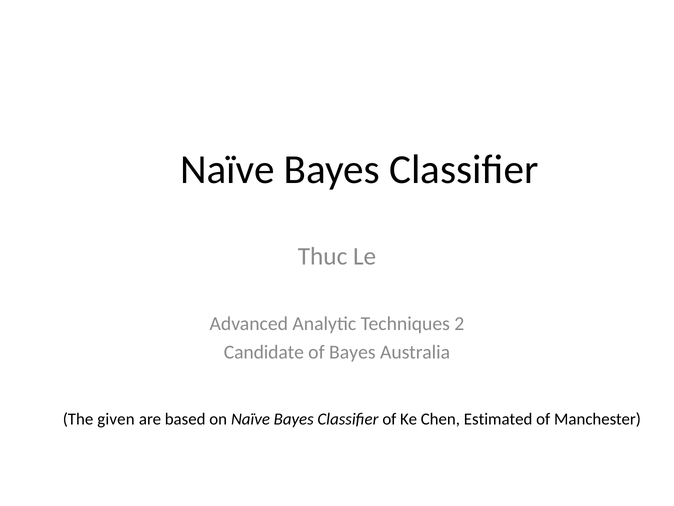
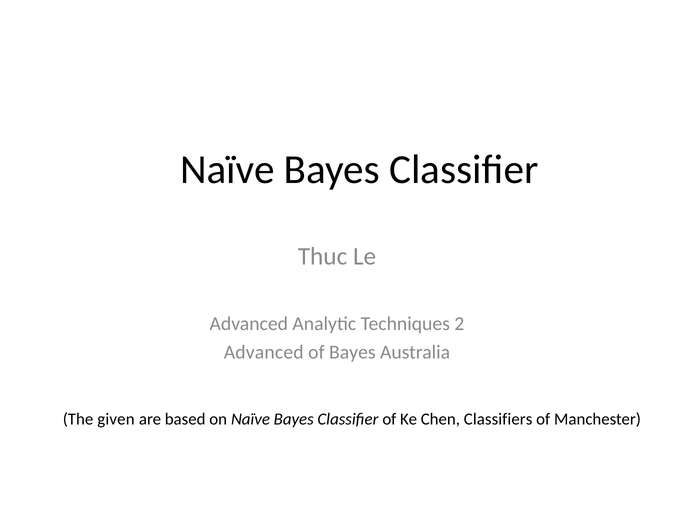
Candidate at (264, 352): Candidate -> Advanced
Estimated: Estimated -> Classifiers
